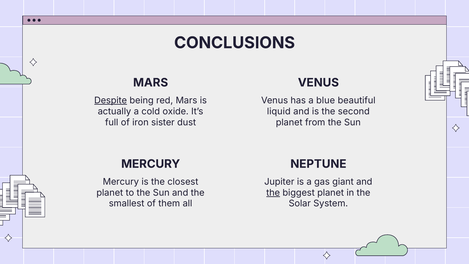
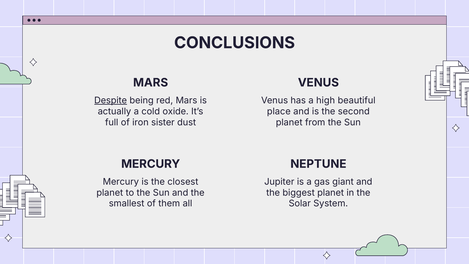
blue: blue -> high
liquid: liquid -> place
the at (273, 193) underline: present -> none
